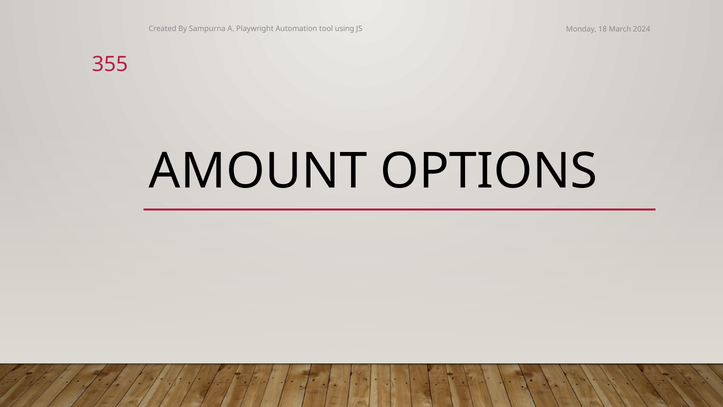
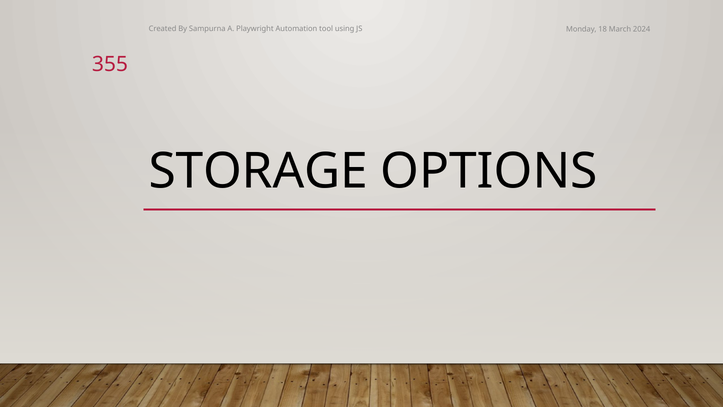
AMOUNT: AMOUNT -> STORAGE
